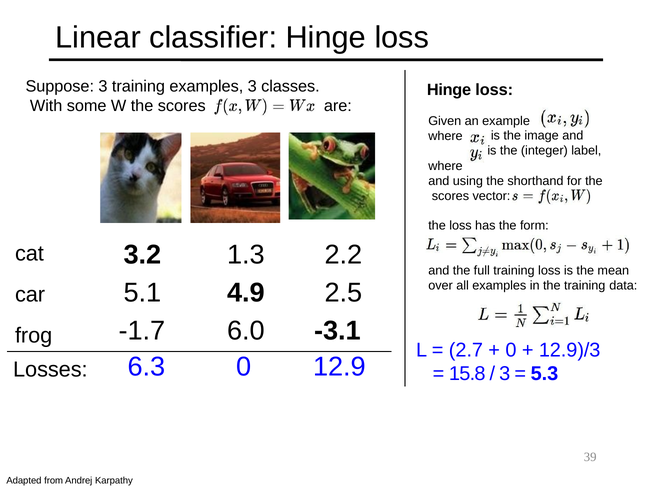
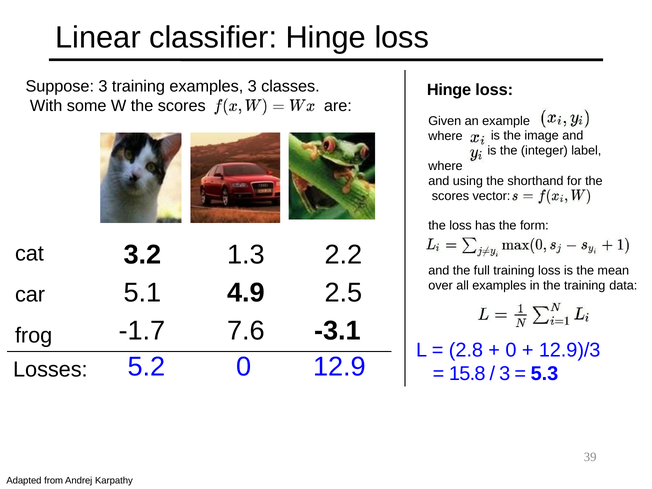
6.0: 6.0 -> 7.6
2.7: 2.7 -> 2.8
6.3: 6.3 -> 5.2
